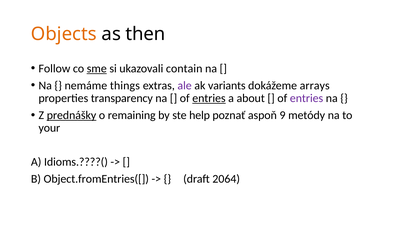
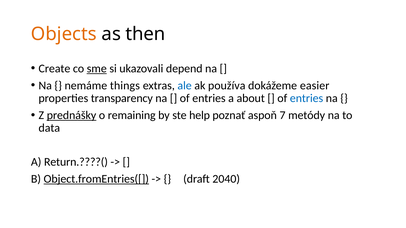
Follow: Follow -> Create
contain: contain -> depend
ale colour: purple -> blue
variants: variants -> používa
arrays: arrays -> easier
entries at (209, 98) underline: present -> none
entries at (307, 98) colour: purple -> blue
9: 9 -> 7
your: your -> data
Idioms.????(: Idioms.????( -> Return.????(
Object.fromEntries([ underline: none -> present
2064: 2064 -> 2040
